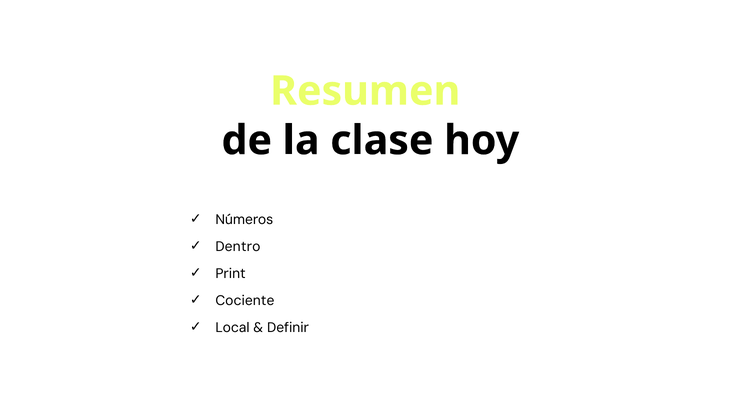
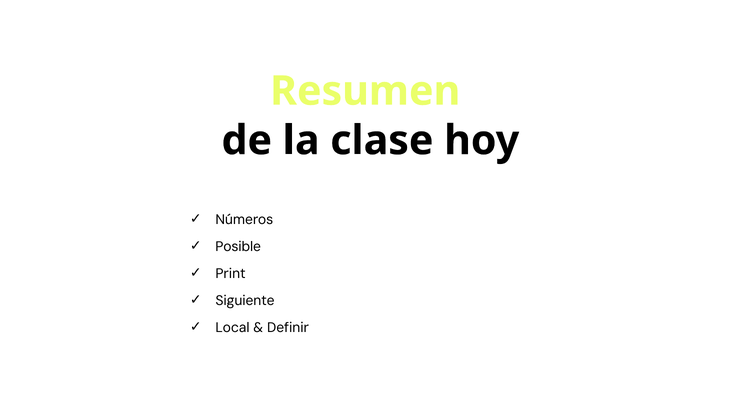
Dentro: Dentro -> Posible
Cociente: Cociente -> Siguiente
